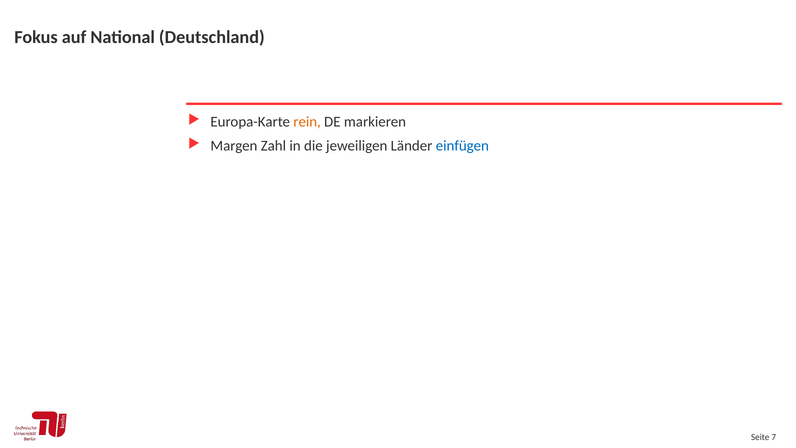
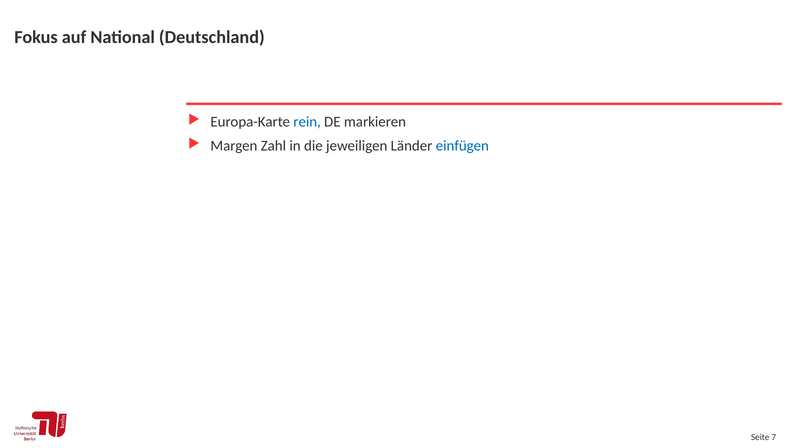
rein colour: orange -> blue
